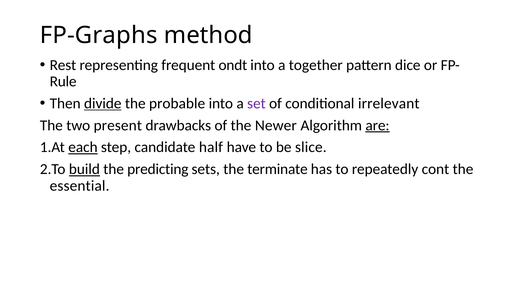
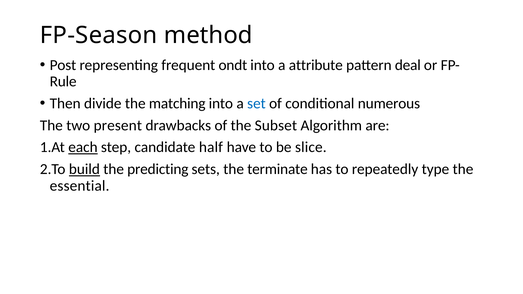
FP-Graphs: FP-Graphs -> FP-Season
Rest: Rest -> Post
together: together -> attribute
dice: dice -> deal
divide underline: present -> none
probable: probable -> matching
set colour: purple -> blue
irrelevant: irrelevant -> numerous
Newer: Newer -> Subset
are underline: present -> none
cont: cont -> type
